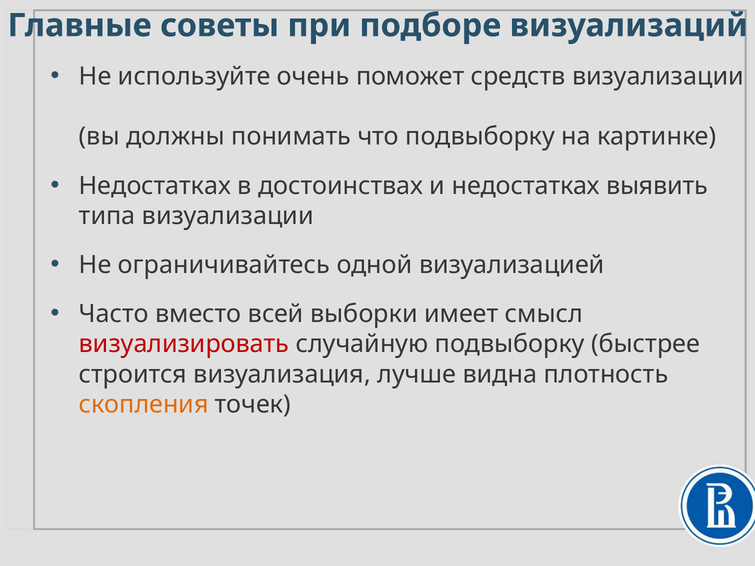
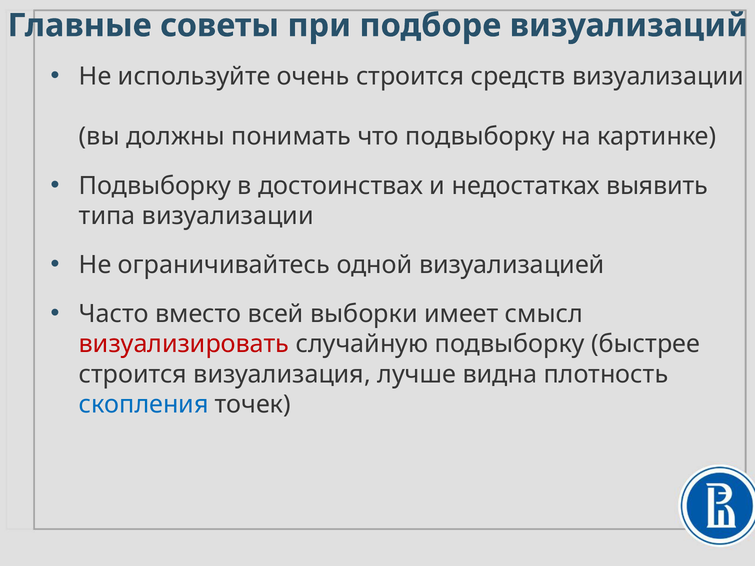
очень поможет: поможет -> строится
Недостатках at (155, 186): Недостатках -> Подвыборку
скопления colour: orange -> blue
